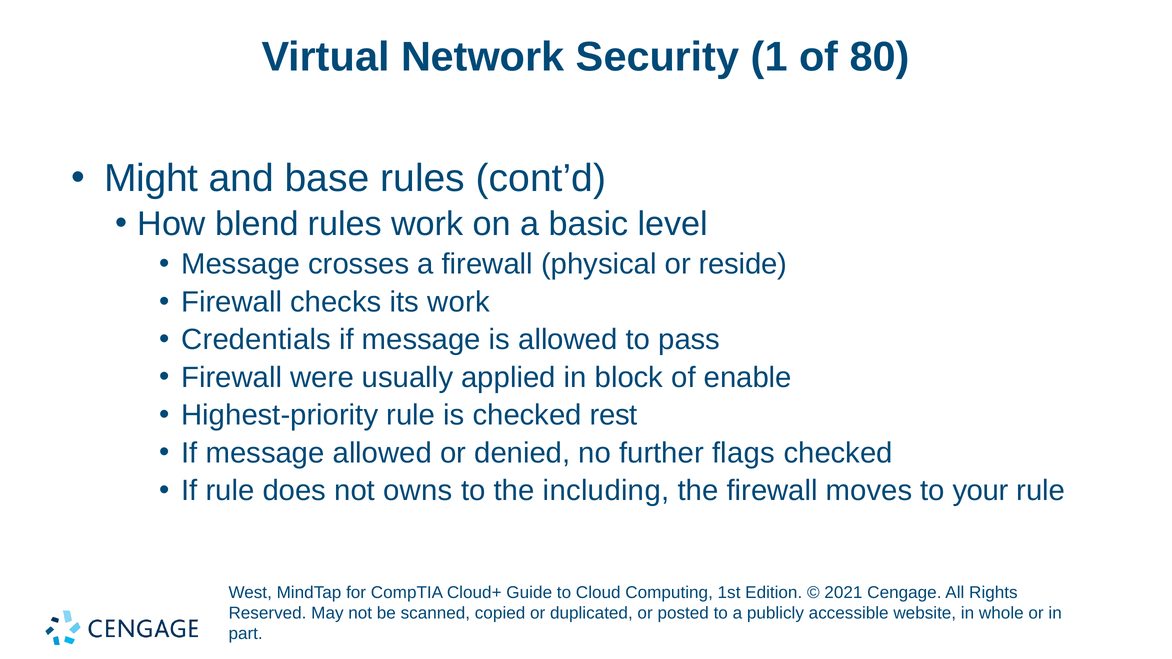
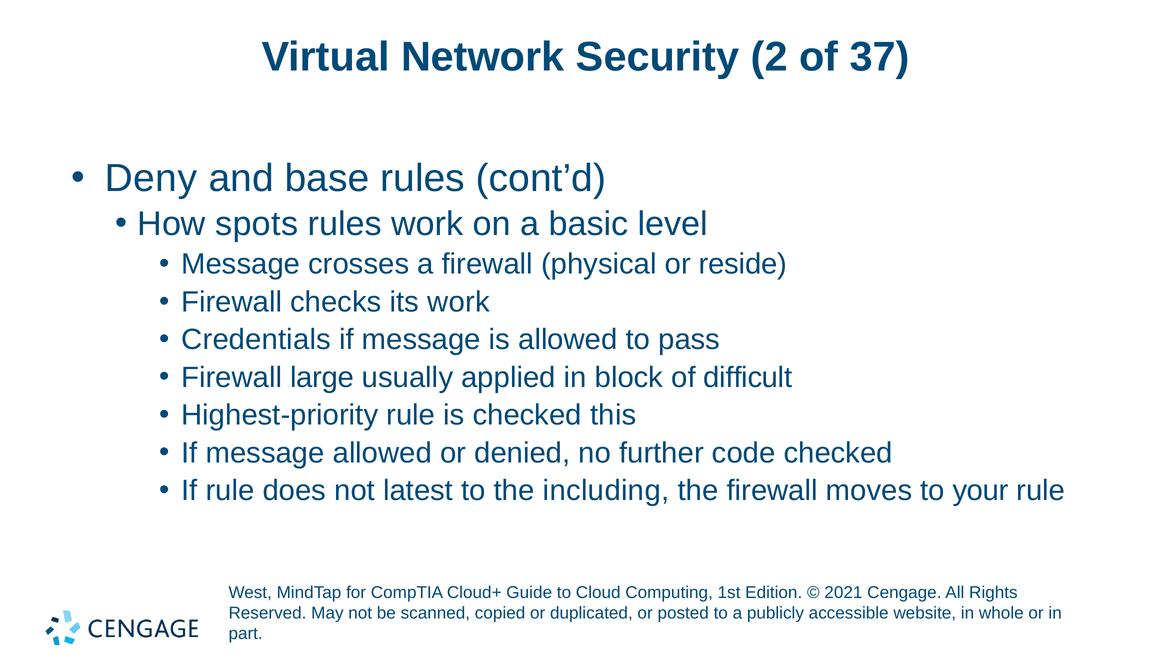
1: 1 -> 2
80: 80 -> 37
Might: Might -> Deny
blend: blend -> spots
were: were -> large
enable: enable -> difficult
rest: rest -> this
flags: flags -> code
owns: owns -> latest
